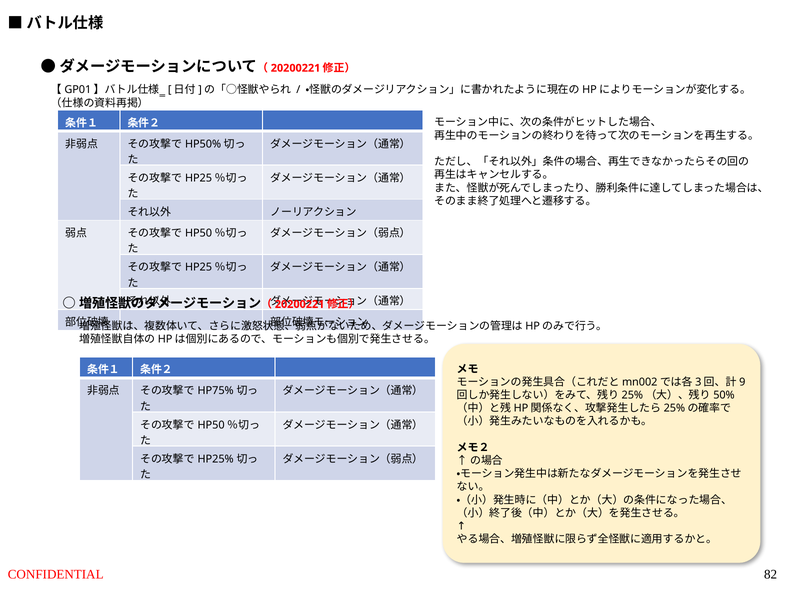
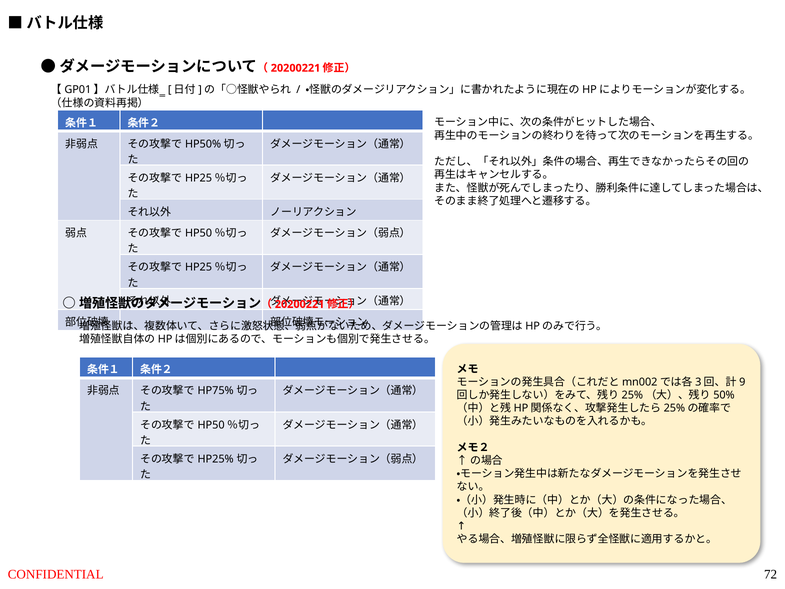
82: 82 -> 72
